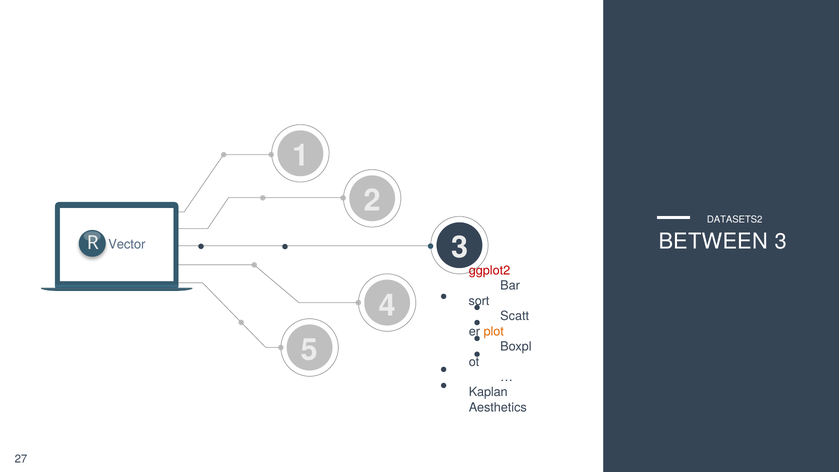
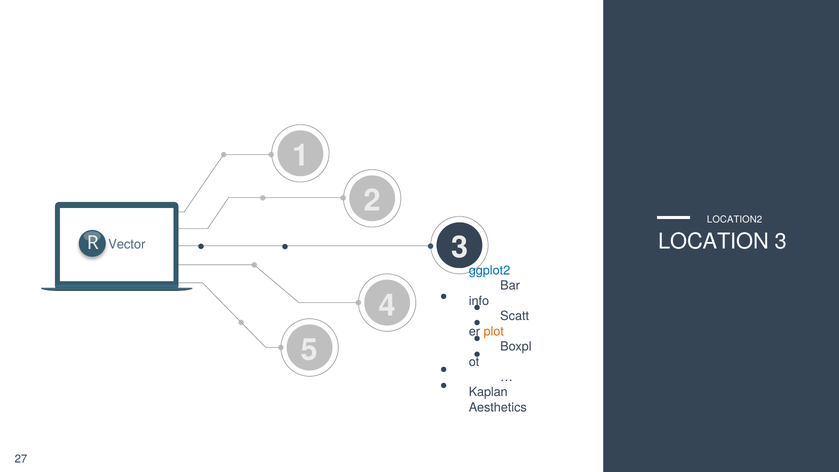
DATASETS2: DATASETS2 -> LOCATION2
BETWEEN: BETWEEN -> LOCATION
ggplot2 colour: red -> blue
sort: sort -> info
